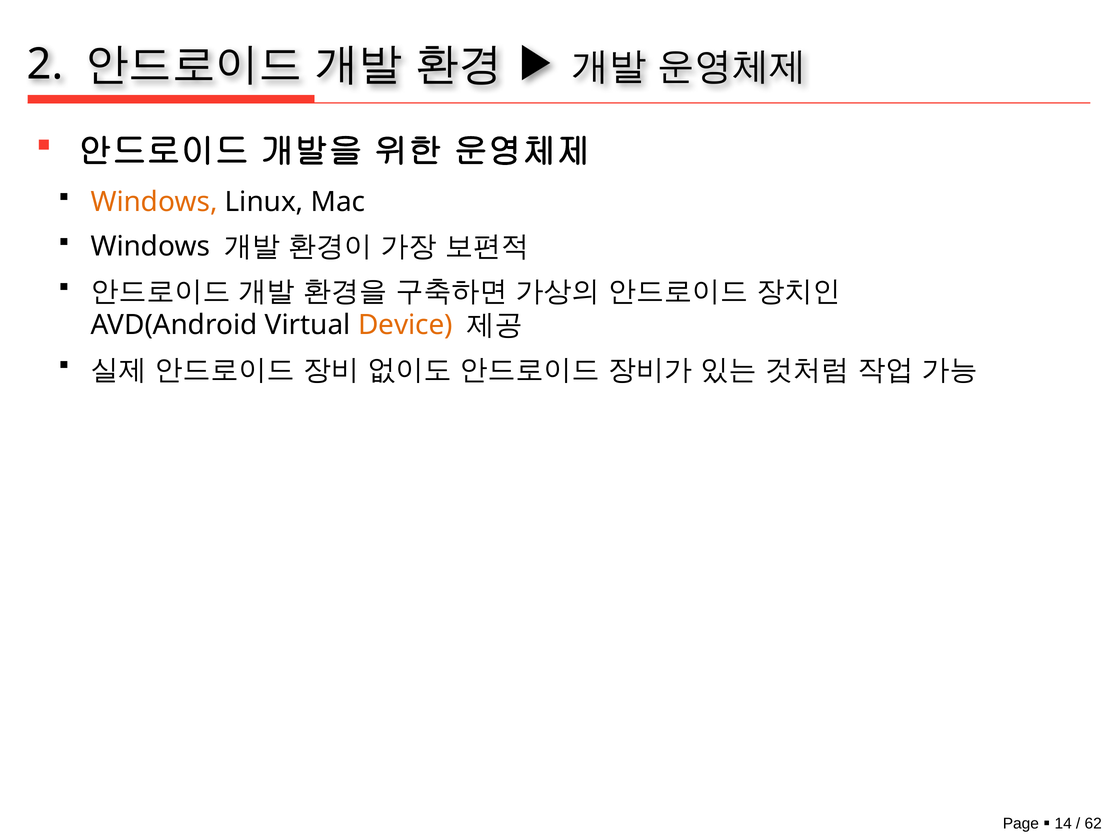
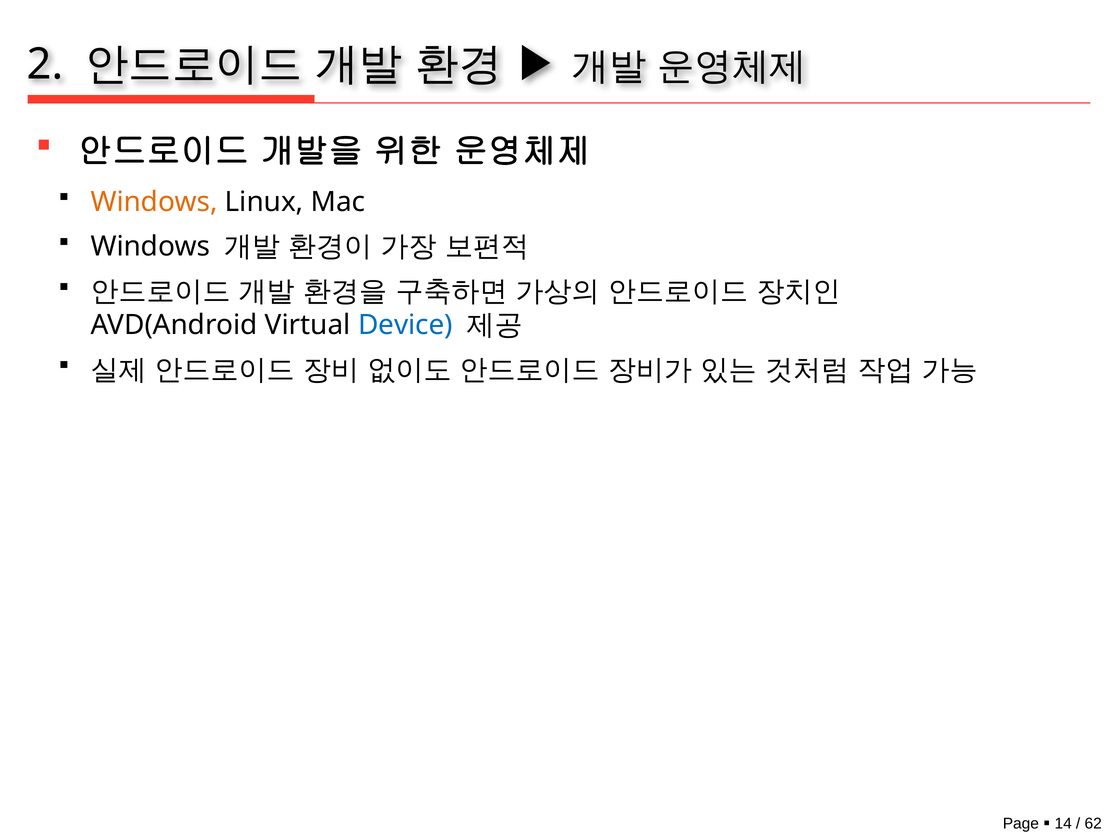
Device colour: orange -> blue
